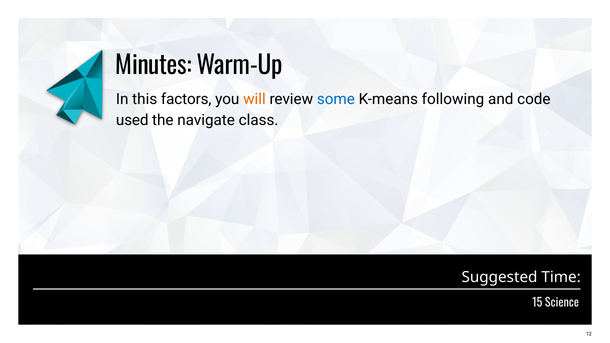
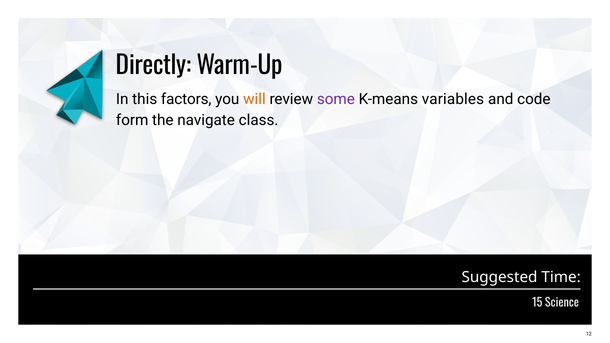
Minutes: Minutes -> Directly
some colour: blue -> purple
following: following -> variables
used: used -> form
